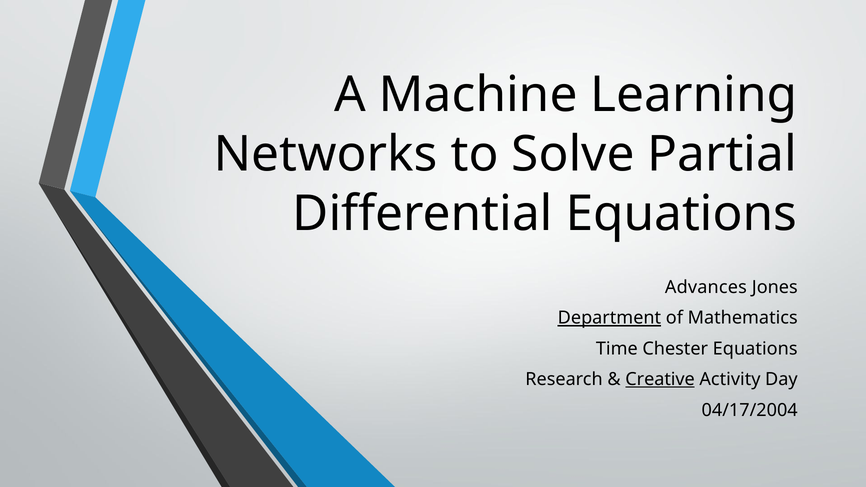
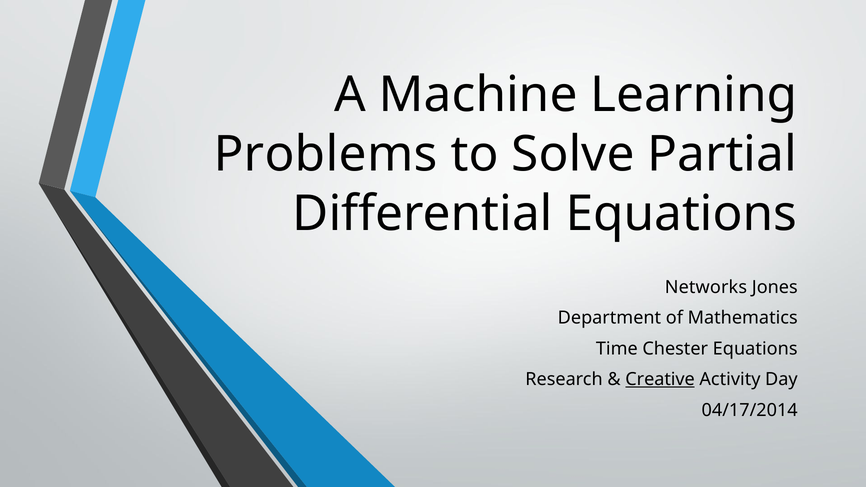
Networks: Networks -> Problems
Advances: Advances -> Networks
Department underline: present -> none
04/17/2004: 04/17/2004 -> 04/17/2014
